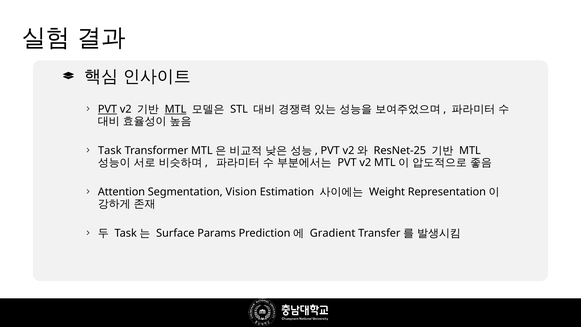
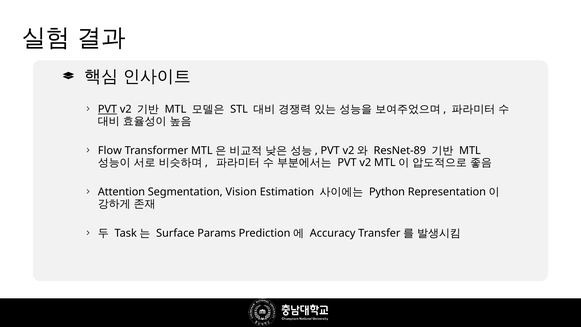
MTL at (175, 109) underline: present -> none
Task: Task -> Flow
ResNet-25: ResNet-25 -> ResNet-89
Weight: Weight -> Python
Gradient: Gradient -> Accuracy
